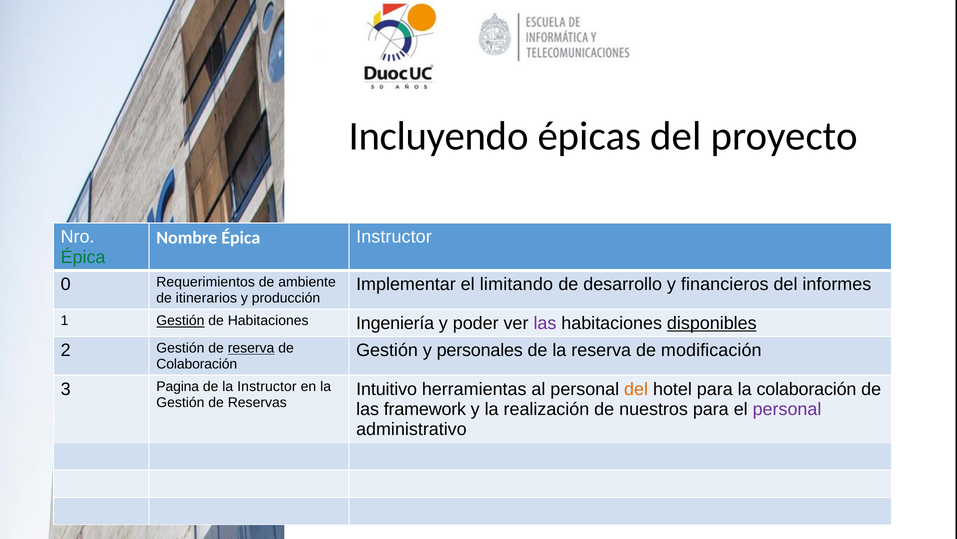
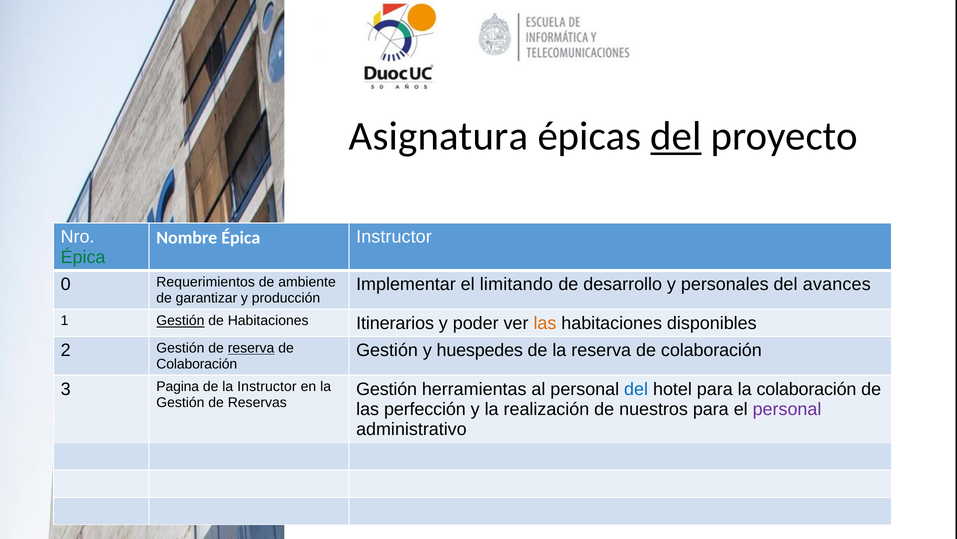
Incluyendo: Incluyendo -> Asignatura
del at (676, 136) underline: none -> present
financieros: financieros -> personales
informes: informes -> avances
itinerarios: itinerarios -> garantizar
Ingeniería: Ingeniería -> Itinerarios
las at (545, 323) colour: purple -> orange
disponibles underline: present -> none
personales: personales -> huespedes
la reserva de modificación: modificación -> colaboración
Intuitivo at (387, 389): Intuitivo -> Gestión
del at (636, 389) colour: orange -> blue
framework: framework -> perfección
